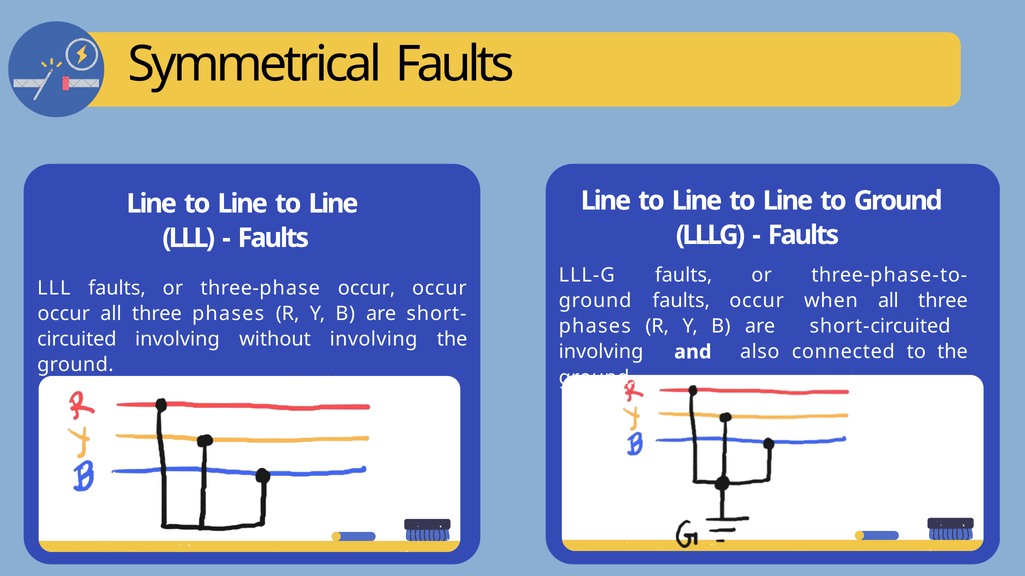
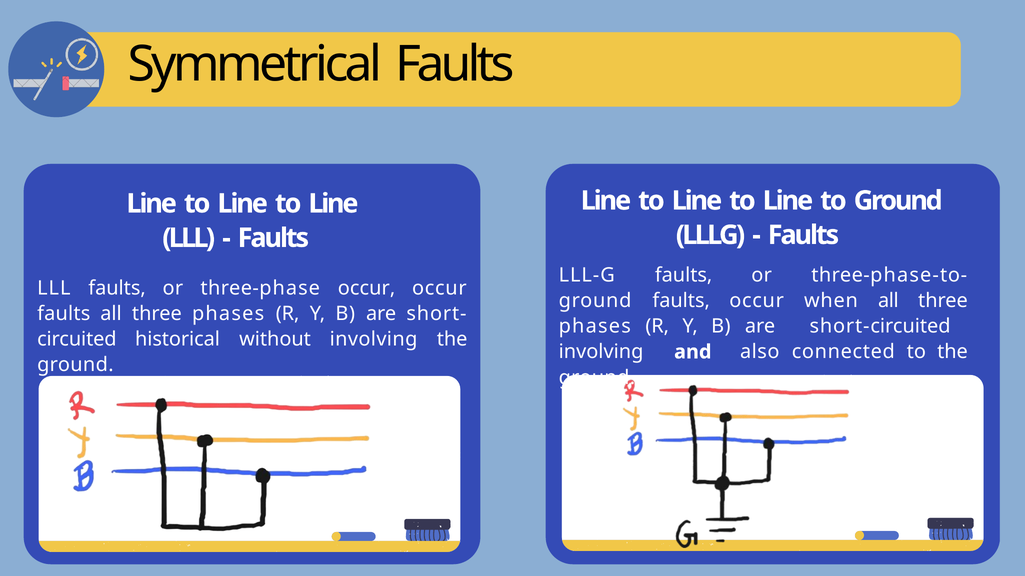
occur at (64, 314): occur -> faults
involving at (177, 339): involving -> historical
